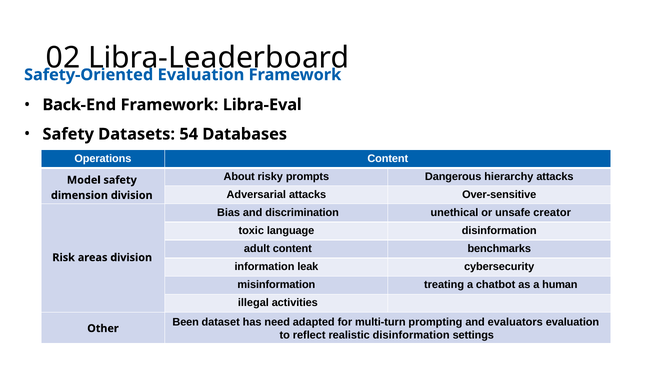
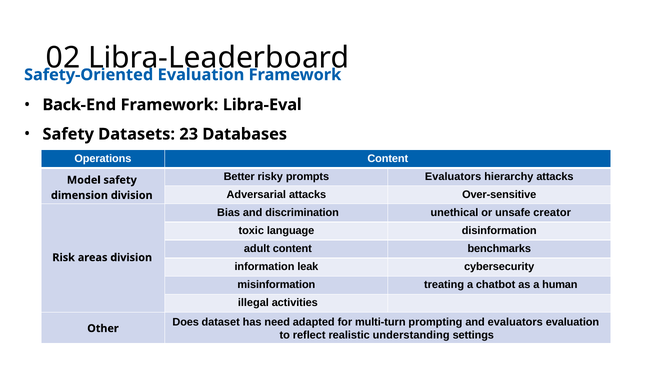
54: 54 -> 23
About: About -> Better
prompts Dangerous: Dangerous -> Evaluators
Been: Been -> Does
realistic disinformation: disinformation -> understanding
